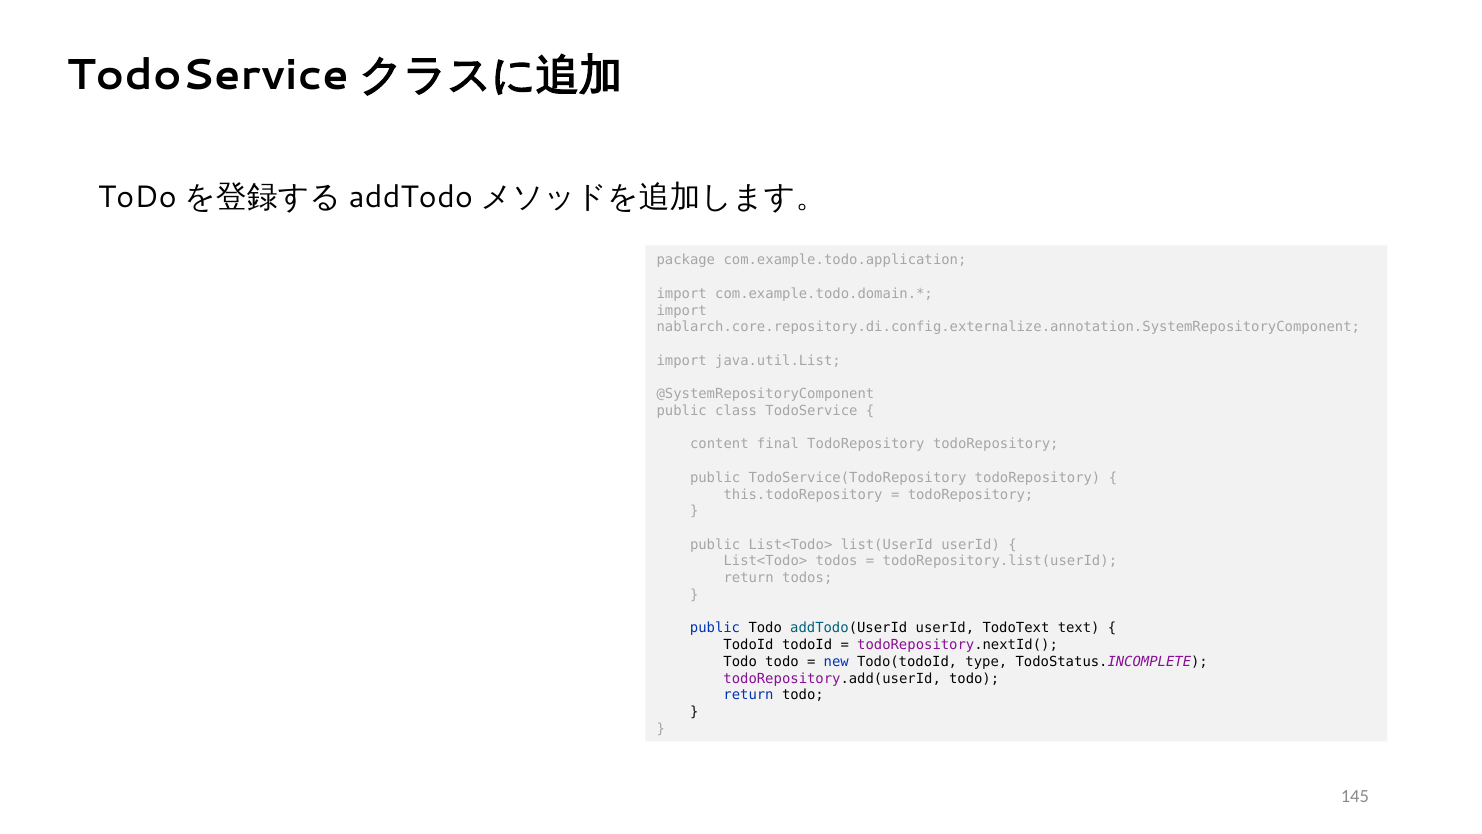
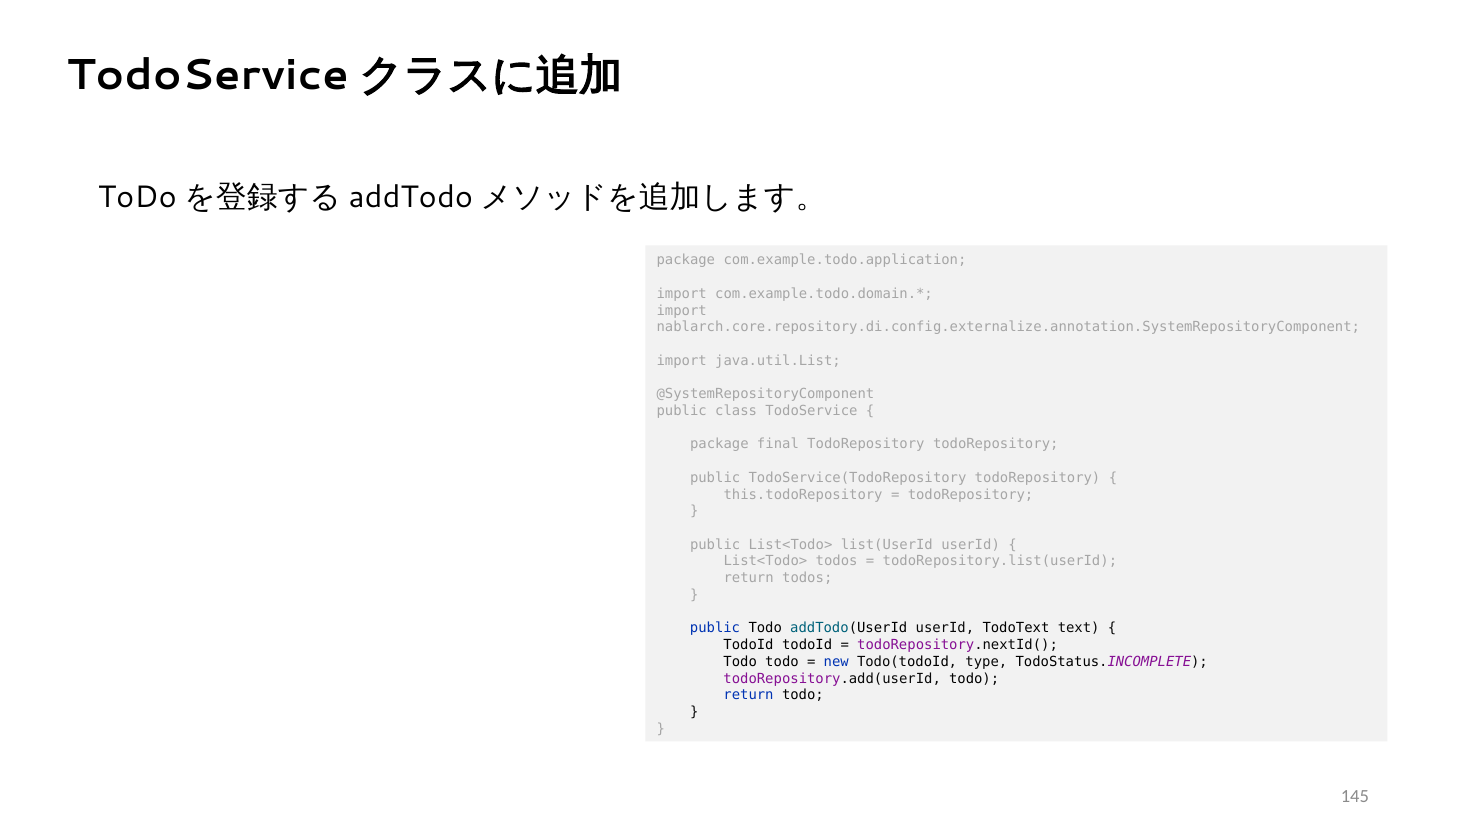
content at (719, 444): content -> package
